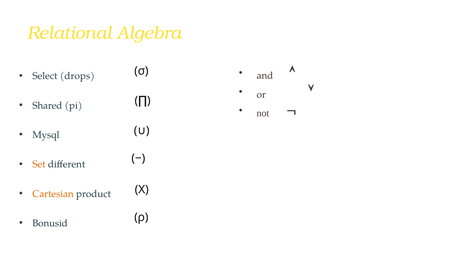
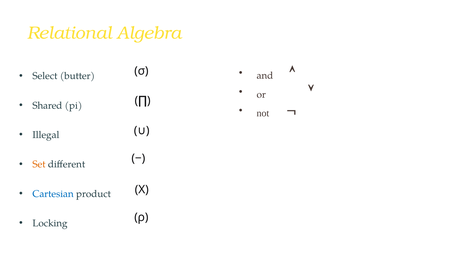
drops: drops -> butter
Mysql: Mysql -> Illegal
Cartesian colour: orange -> blue
Bonusid: Bonusid -> Locking
